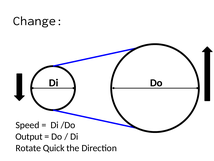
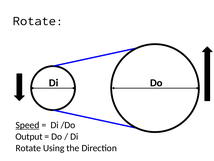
Change at (38, 21): Change -> Rotate
Speed underline: none -> present
Quick: Quick -> Using
